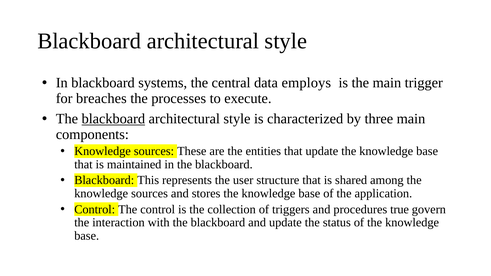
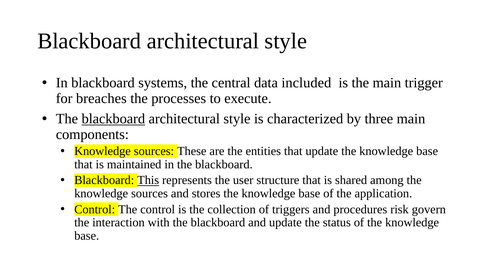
employs: employs -> included
This underline: none -> present
true: true -> risk
